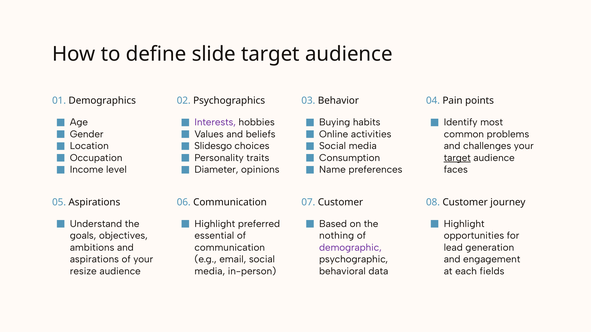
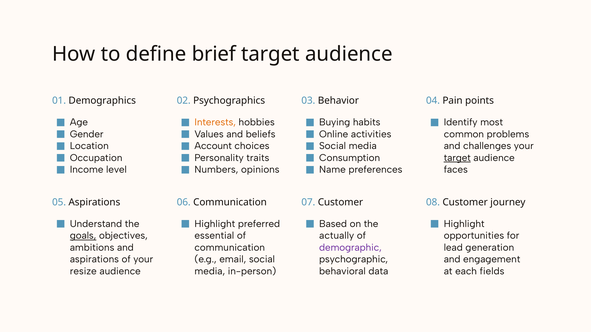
slide: slide -> brief
Interests colour: purple -> orange
Slidesgo: Slidesgo -> Account
Diameter: Diameter -> Numbers
goals underline: none -> present
nothing: nothing -> actually
